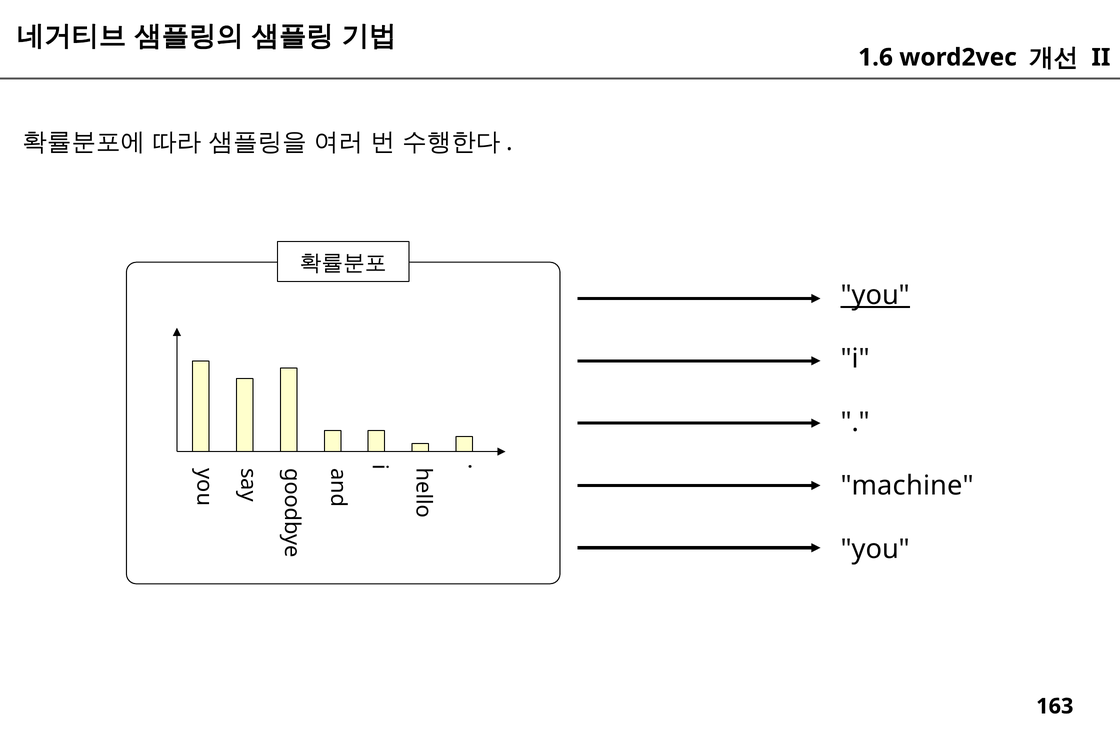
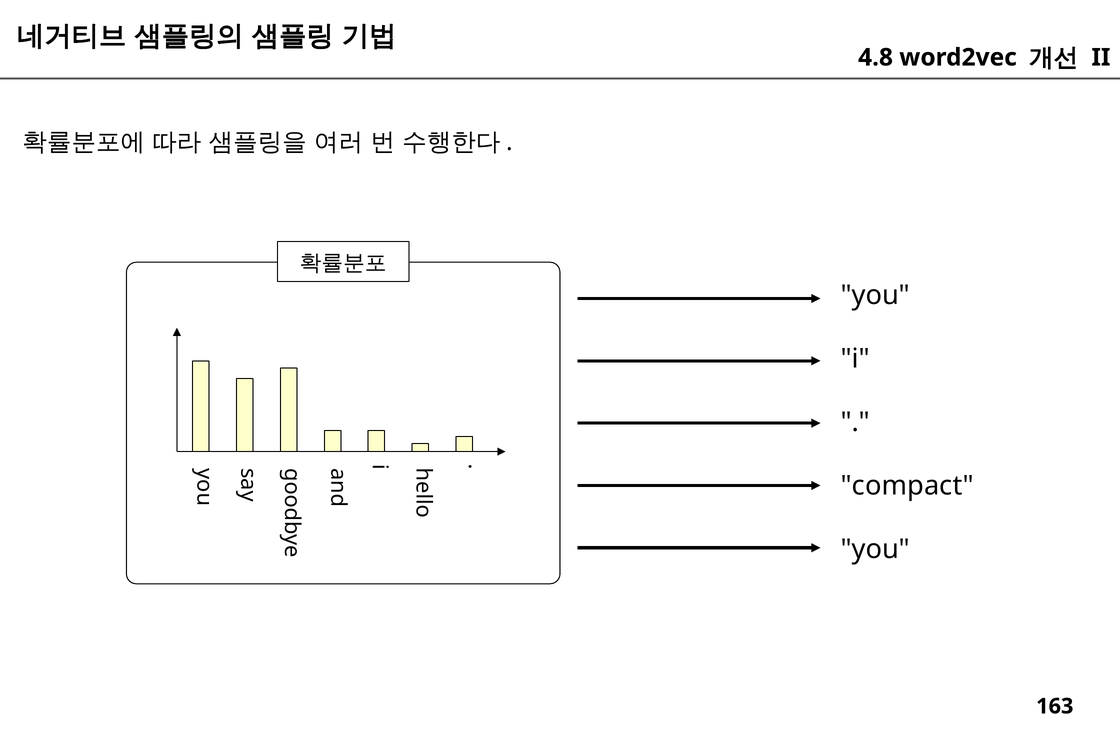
1.6: 1.6 -> 4.8
you at (875, 295) underline: present -> none
machine: machine -> compact
